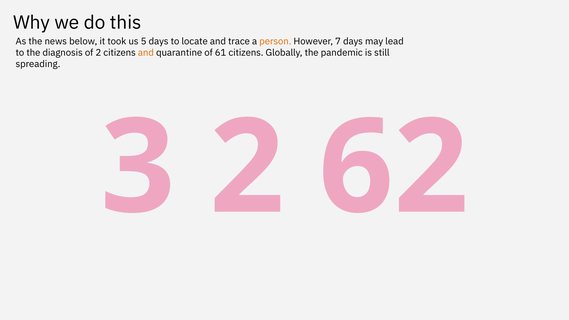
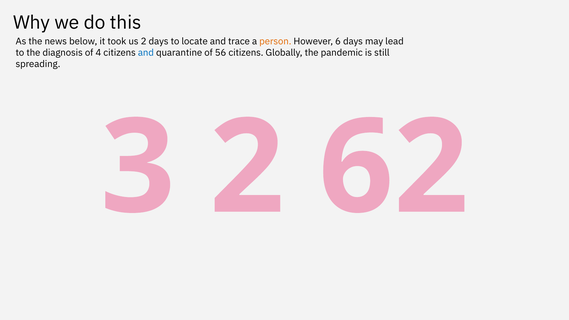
us 5: 5 -> 2
7: 7 -> 6
of 2: 2 -> 4
and at (146, 53) colour: orange -> blue
61: 61 -> 56
